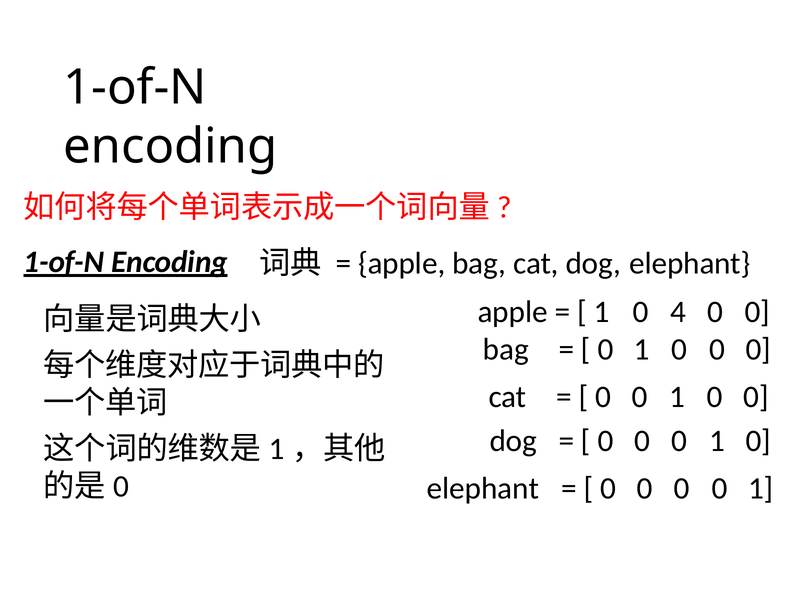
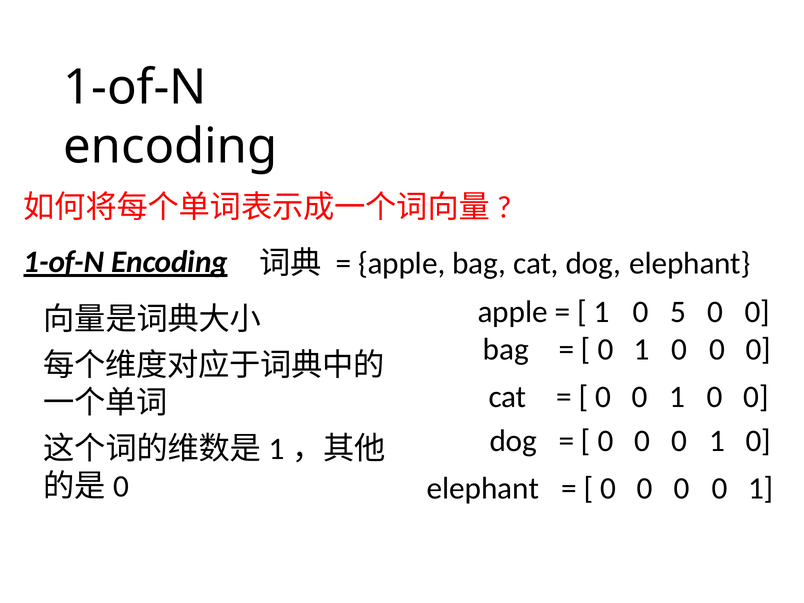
4: 4 -> 5
